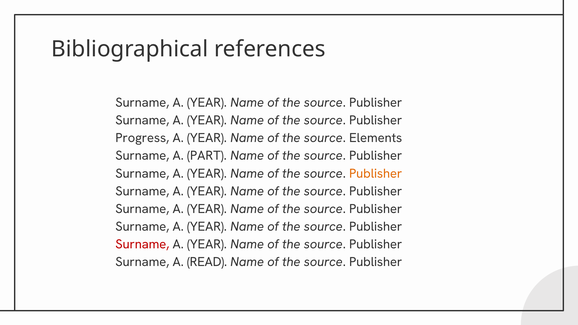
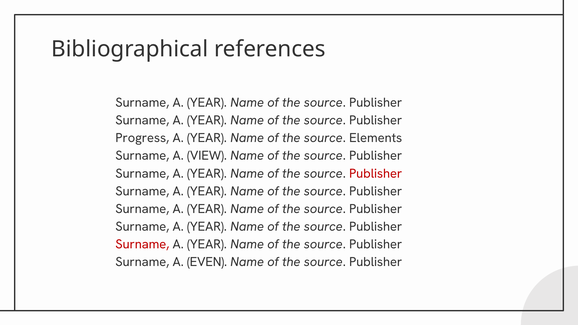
PART: PART -> VIEW
Publisher at (376, 174) colour: orange -> red
READ: READ -> EVEN
